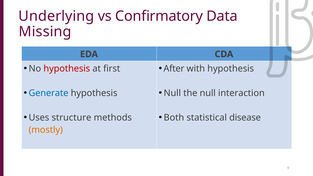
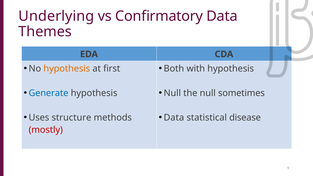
Missing: Missing -> Themes
hypothesis at (67, 69) colour: red -> orange
After: After -> Both
interaction: interaction -> sometimes
Both at (174, 118): Both -> Data
mostly colour: orange -> red
